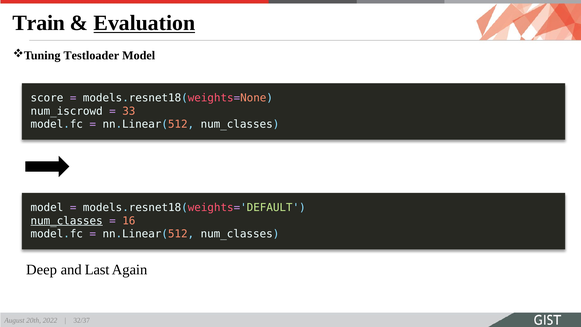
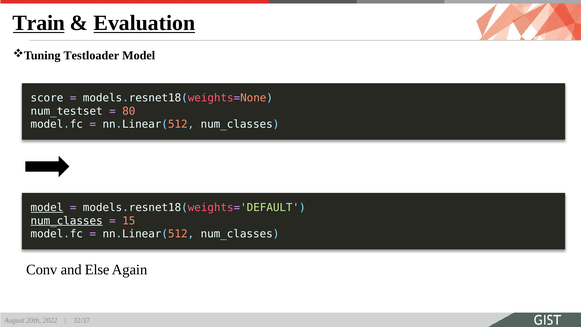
Train underline: none -> present
num_iscrowd: num_iscrowd -> num_testset
33: 33 -> 80
model at (47, 208) underline: none -> present
16: 16 -> 15
Deep: Deep -> Conv
Last: Last -> Else
